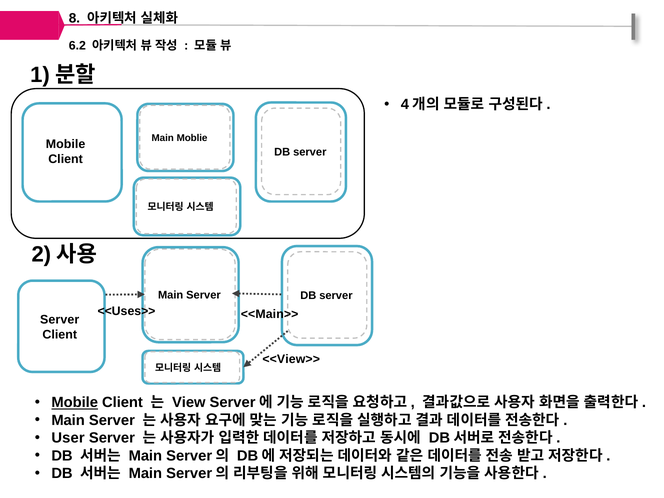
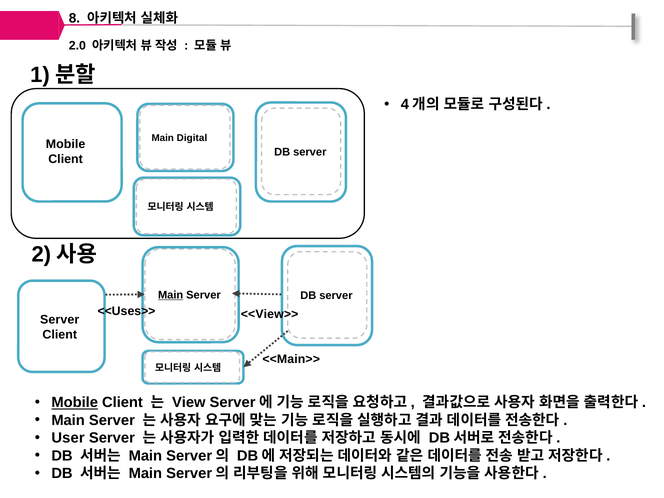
6.2: 6.2 -> 2.0
Moblie: Moblie -> Digital
Main at (171, 295) underline: none -> present
<<Main>>: <<Main>> -> <<View>>
<<View>>: <<View>> -> <<Main>>
